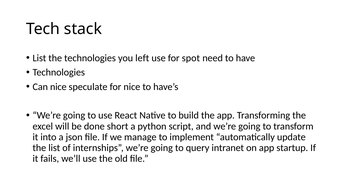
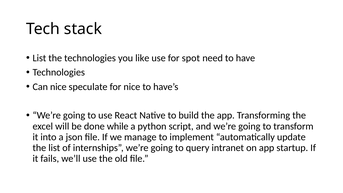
left: left -> like
short: short -> while
